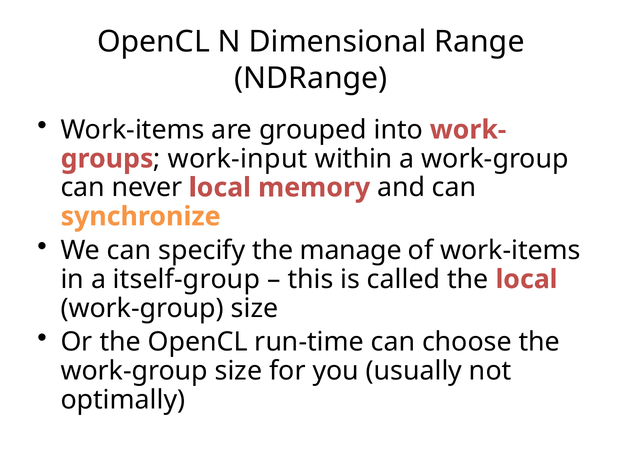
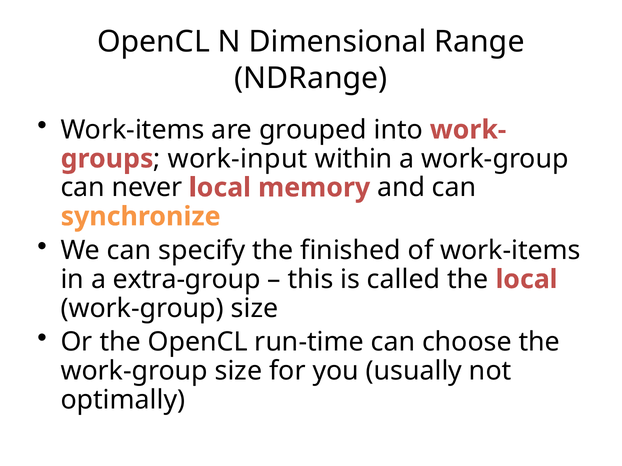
manage: manage -> finished
itself-group: itself-group -> extra-group
